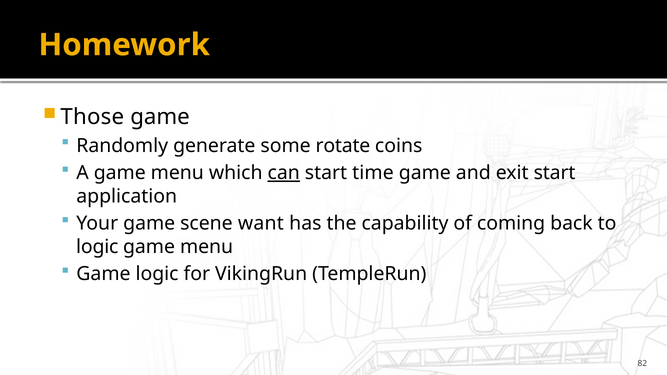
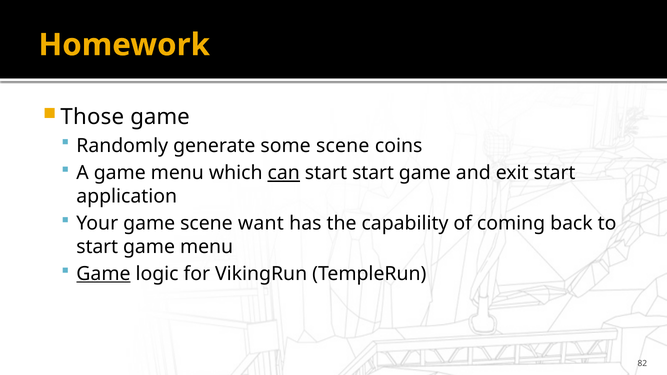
some rotate: rotate -> scene
start time: time -> start
logic at (97, 247): logic -> start
Game at (103, 274) underline: none -> present
